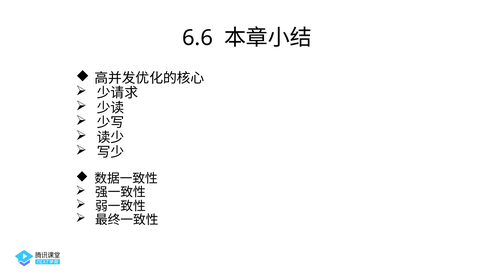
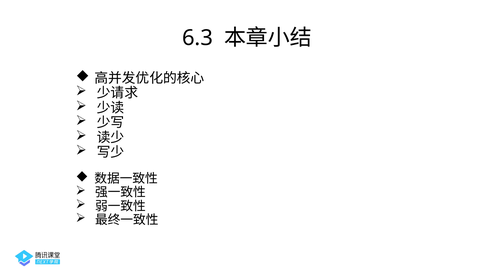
6.6: 6.6 -> 6.3
